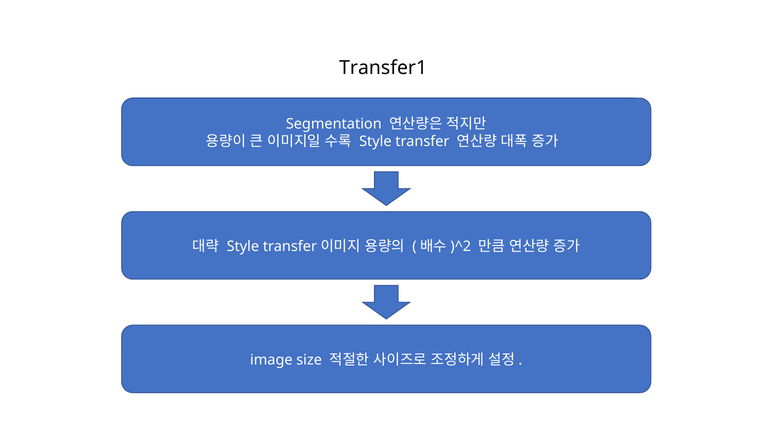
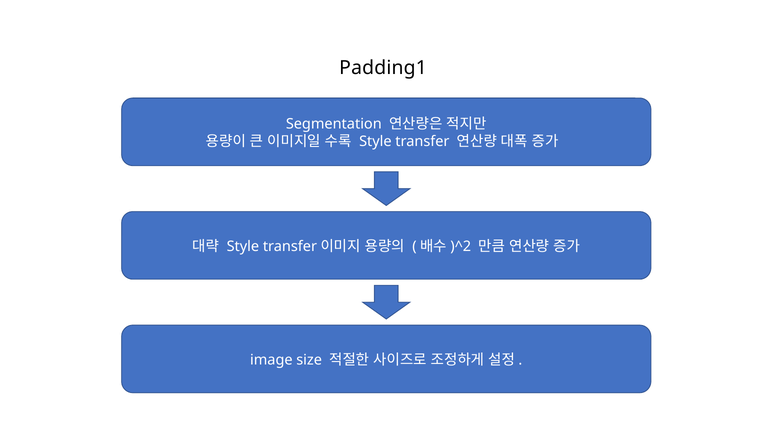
Transfer1: Transfer1 -> Padding1
